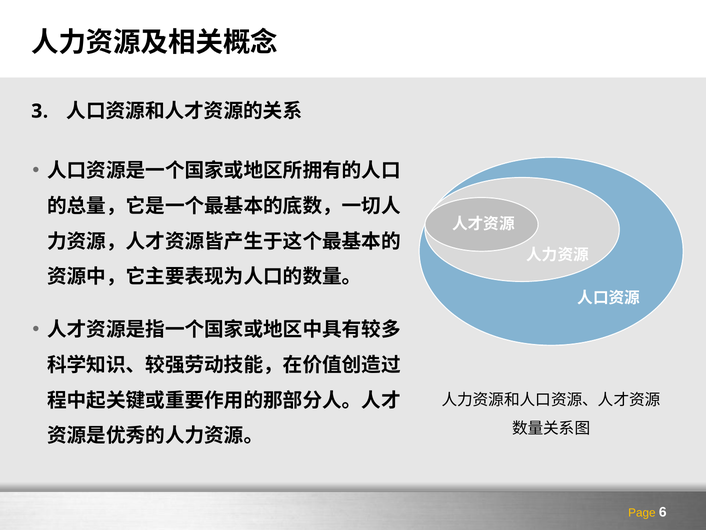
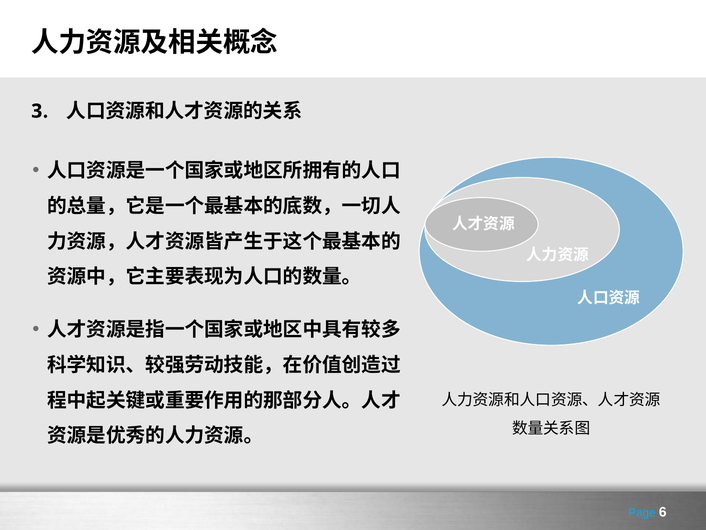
Page colour: yellow -> light blue
